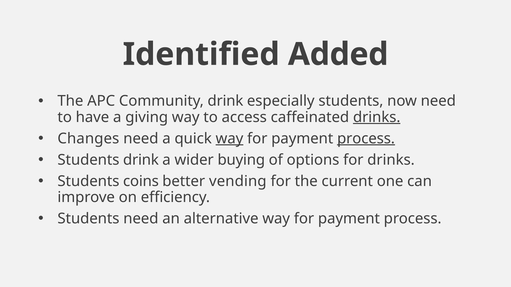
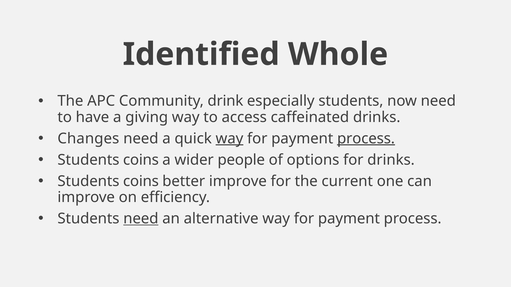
Added: Added -> Whole
drinks at (377, 117) underline: present -> none
drink at (141, 160): drink -> coins
buying: buying -> people
better vending: vending -> improve
need at (141, 219) underline: none -> present
